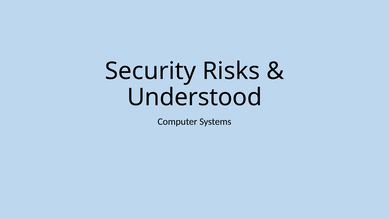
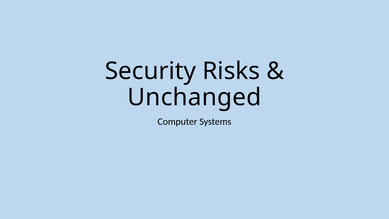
Understood: Understood -> Unchanged
